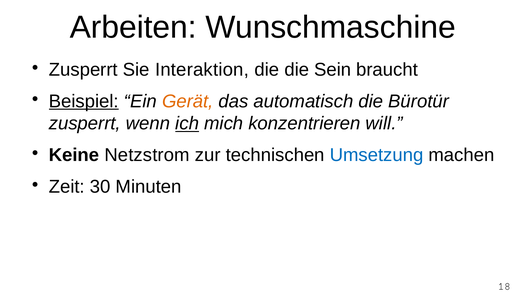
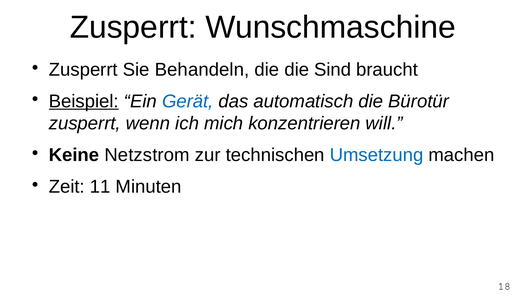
Arbeiten at (133, 27): Arbeiten -> Zusperrt
Interaktion: Interaktion -> Behandeln
Sein: Sein -> Sind
Gerät colour: orange -> blue
ich underline: present -> none
30: 30 -> 11
